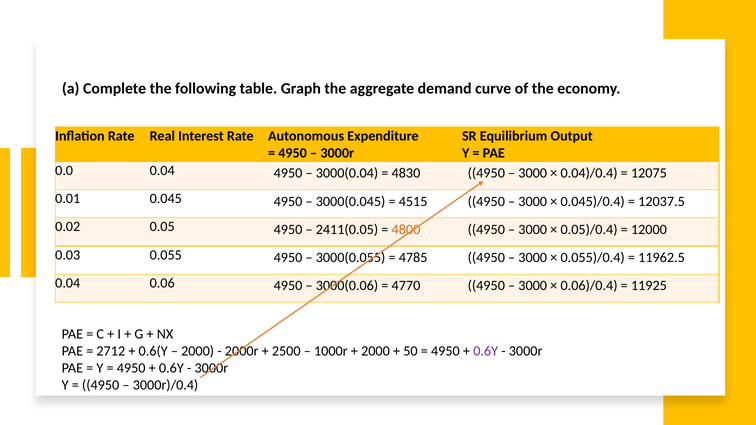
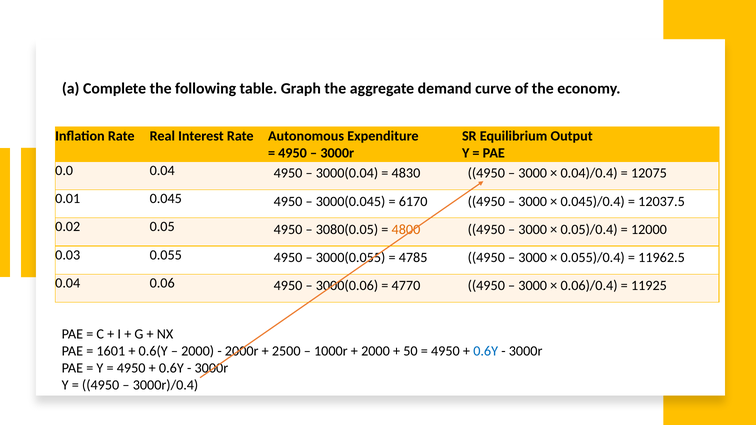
4515: 4515 -> 6170
2411(0.05: 2411(0.05 -> 3080(0.05
2712: 2712 -> 1601
0.6Y at (486, 351) colour: purple -> blue
